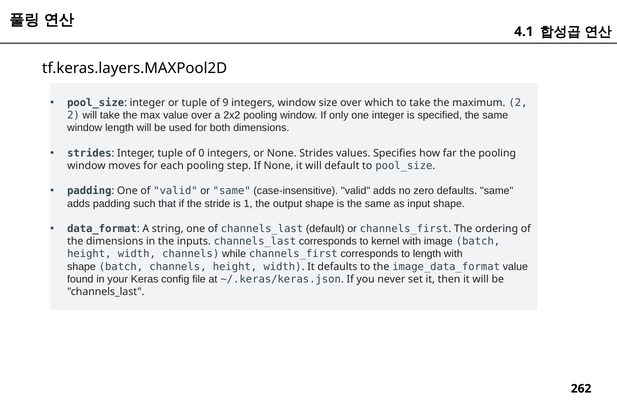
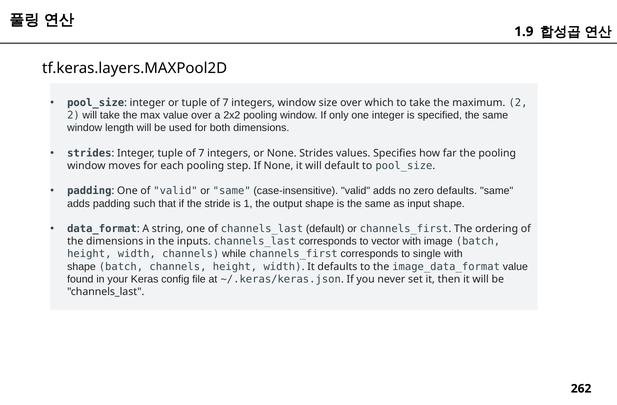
4.1: 4.1 -> 1.9
or tuple of 9: 9 -> 7
Integer tuple of 0: 0 -> 7
kernel: kernel -> vector
to length: length -> single
